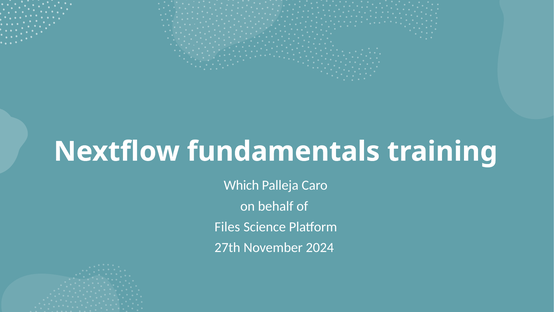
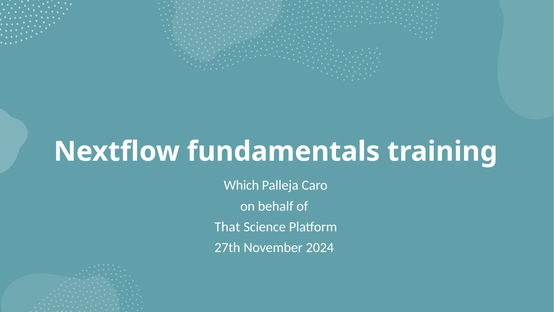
Files: Files -> That
